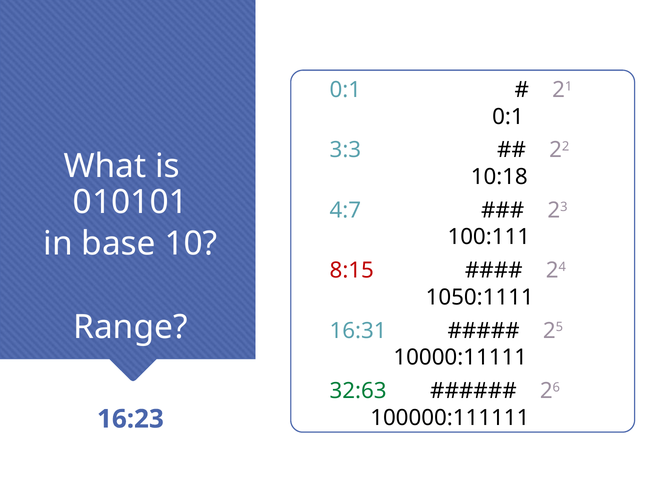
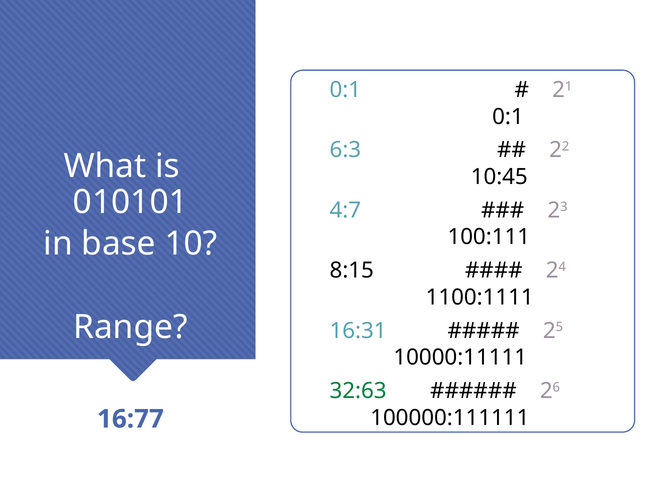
3:3: 3:3 -> 6:3
10:18: 10:18 -> 10:45
8:15 colour: red -> black
1050:1111: 1050:1111 -> 1100:1111
16:23: 16:23 -> 16:77
